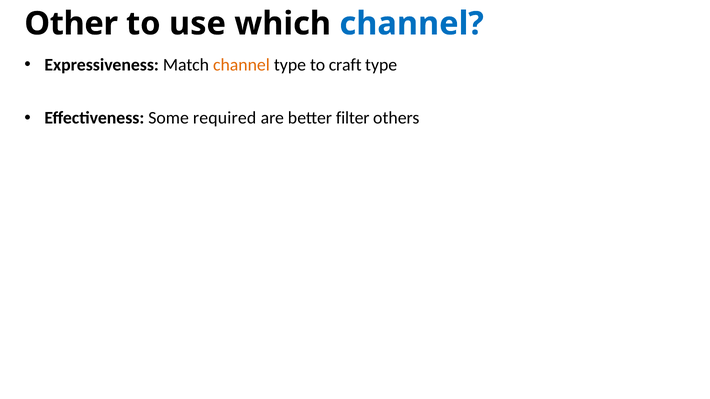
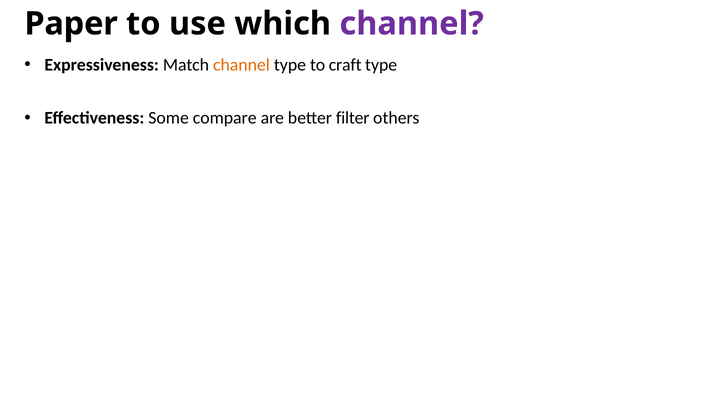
Other: Other -> Paper
channel at (412, 24) colour: blue -> purple
required: required -> compare
